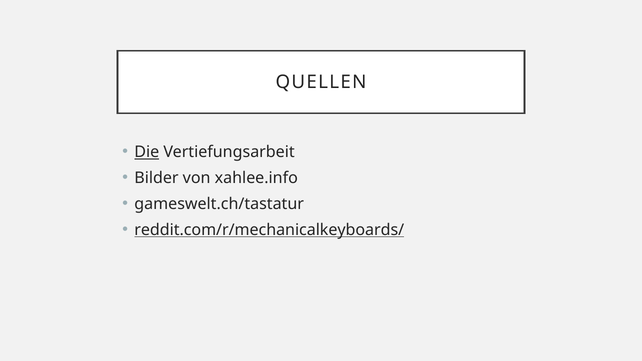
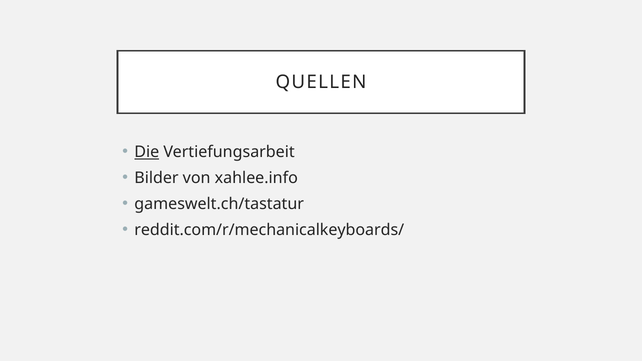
reddit.com/r/mechanicalkeyboards/ underline: present -> none
